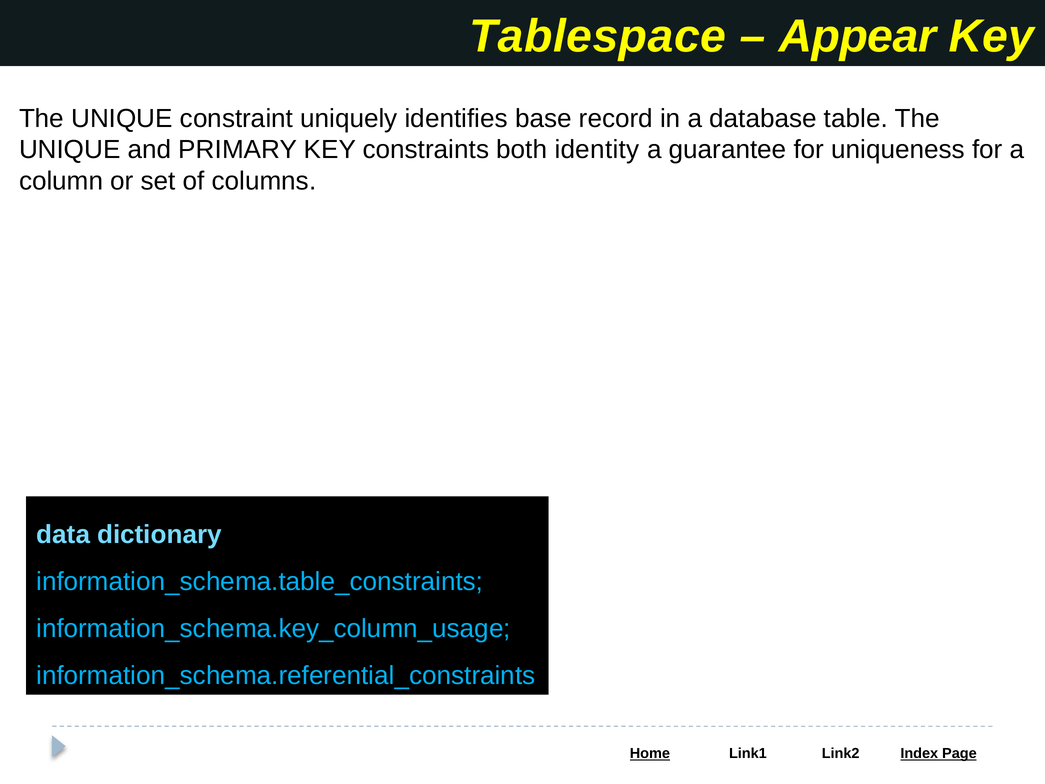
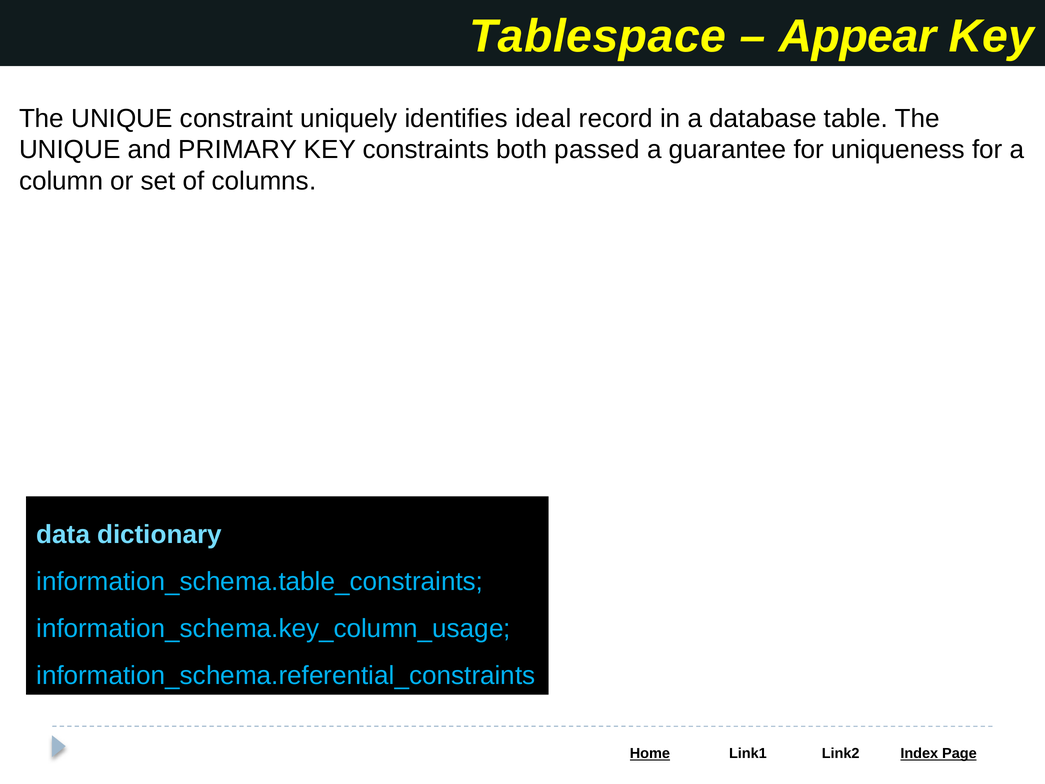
base: base -> ideal
identity: identity -> passed
